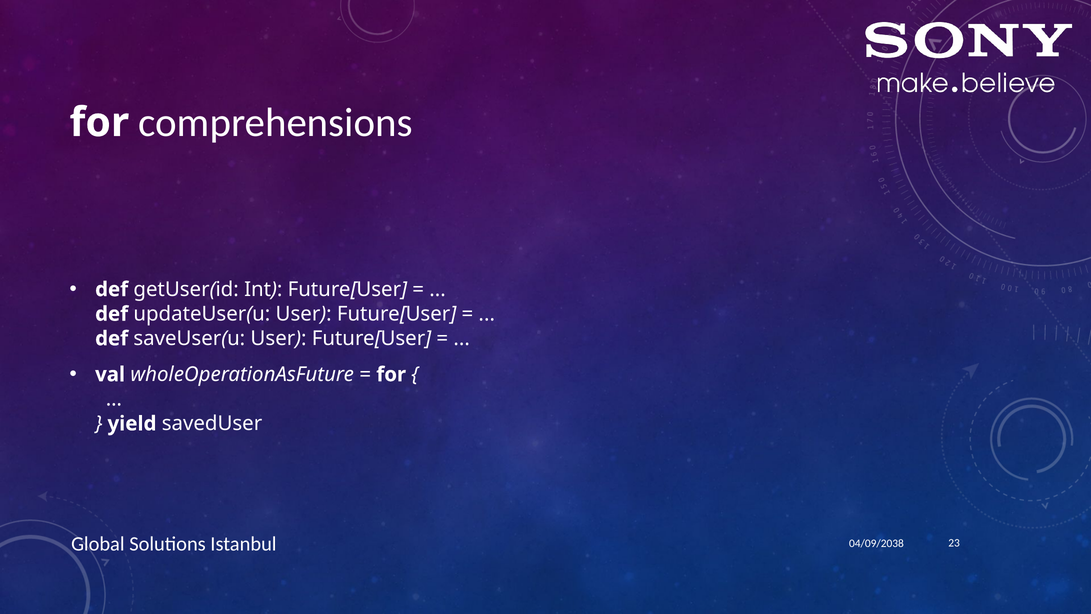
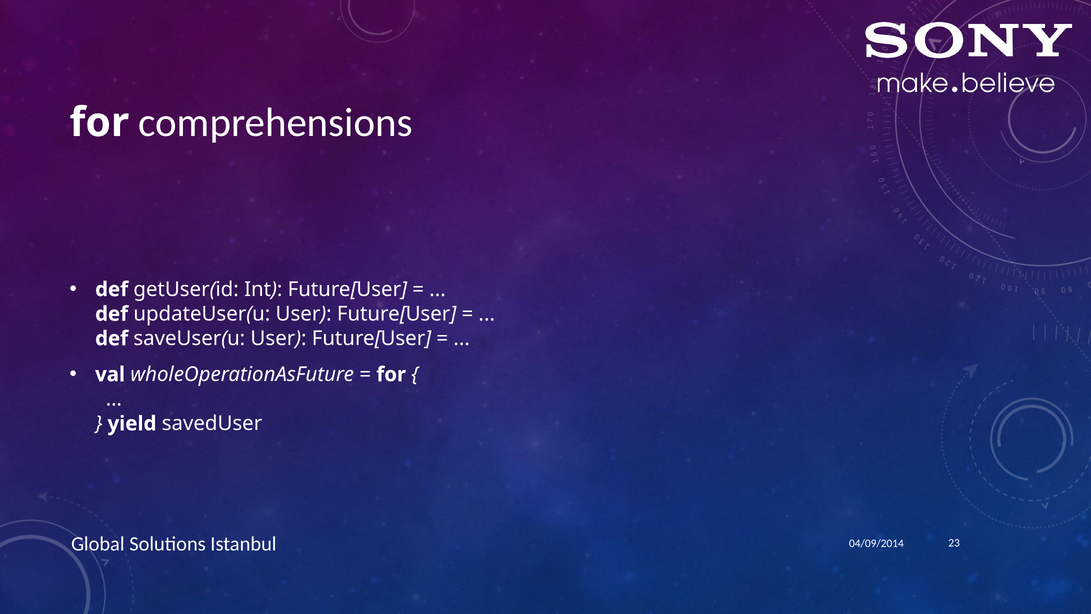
04/09/2038: 04/09/2038 -> 04/09/2014
